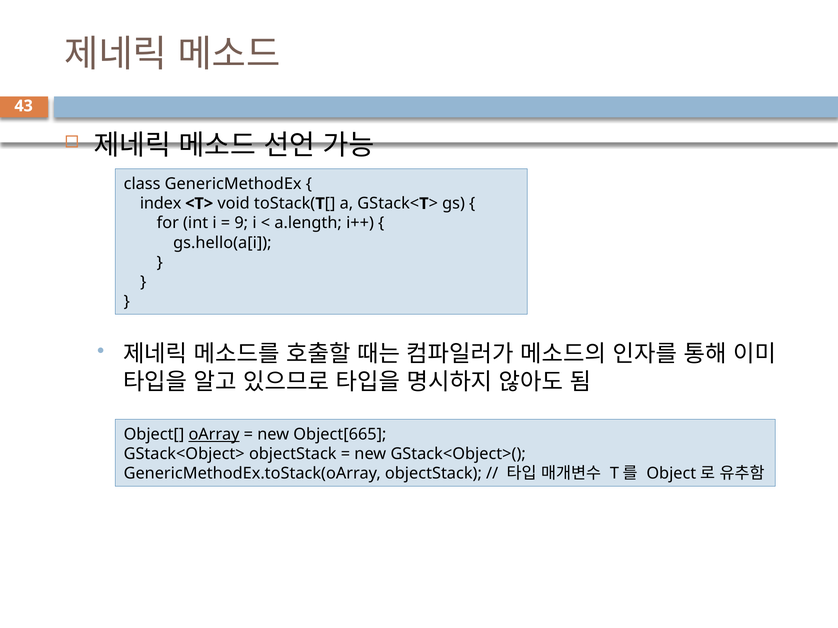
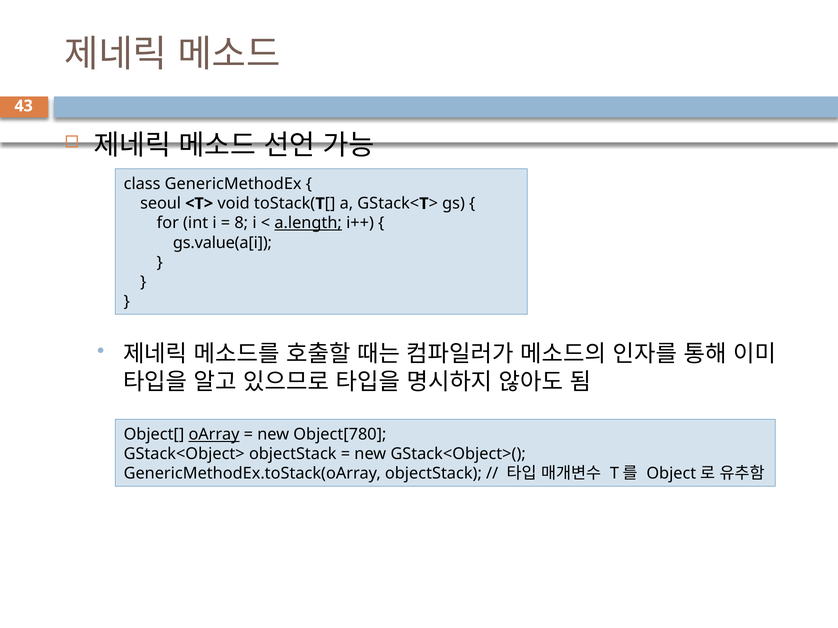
index: index -> seoul
9: 9 -> 8
a.length underline: none -> present
gs.hello(a[i: gs.hello(a[i -> gs.value(a[i
Object[665: Object[665 -> Object[780
